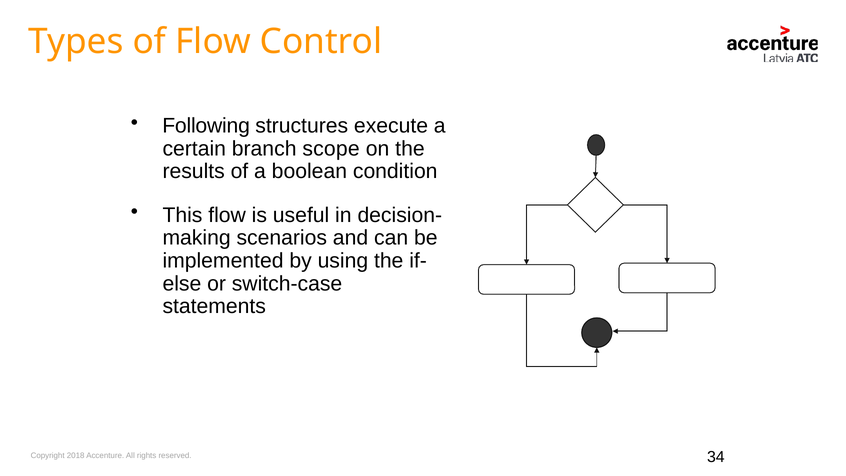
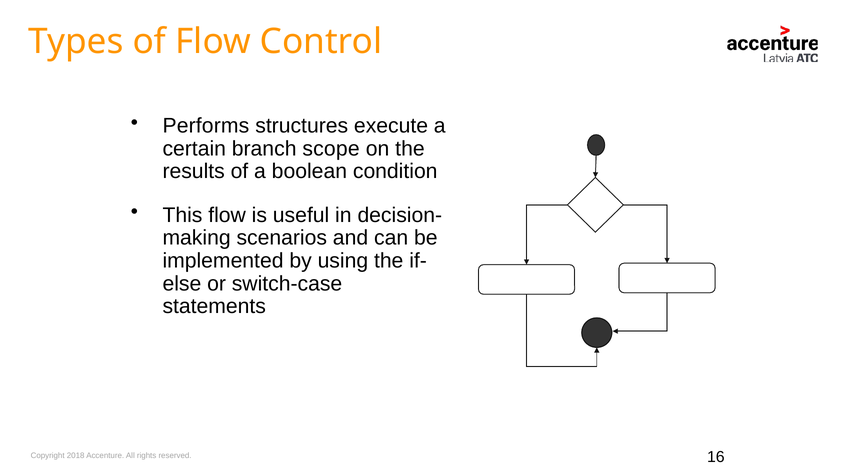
Following: Following -> Performs
34: 34 -> 16
